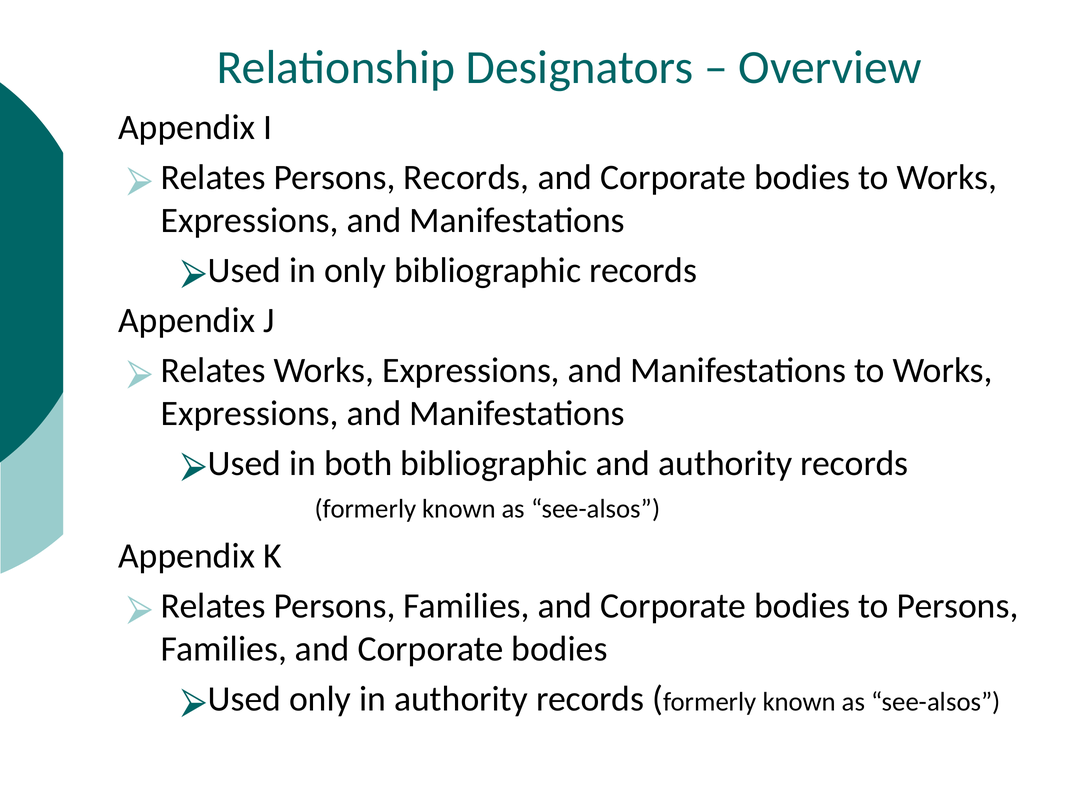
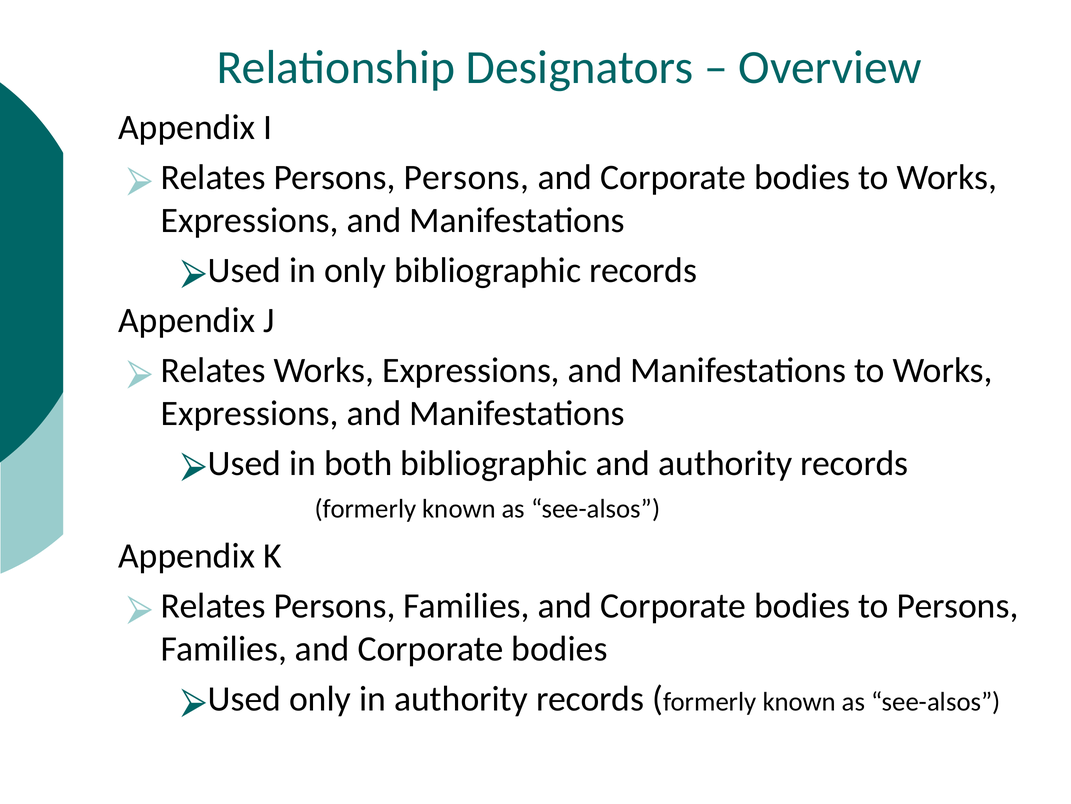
Persons Records: Records -> Persons
